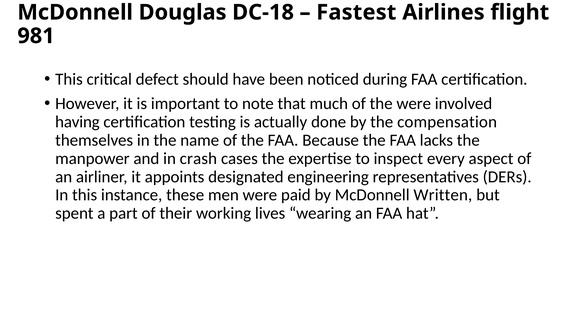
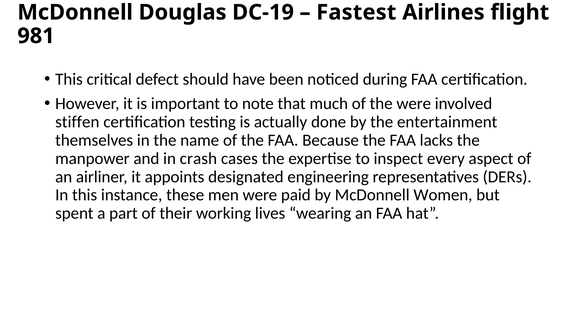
DC-18: DC-18 -> DC-19
having: having -> stiffen
compensation: compensation -> entertainment
Written: Written -> Women
